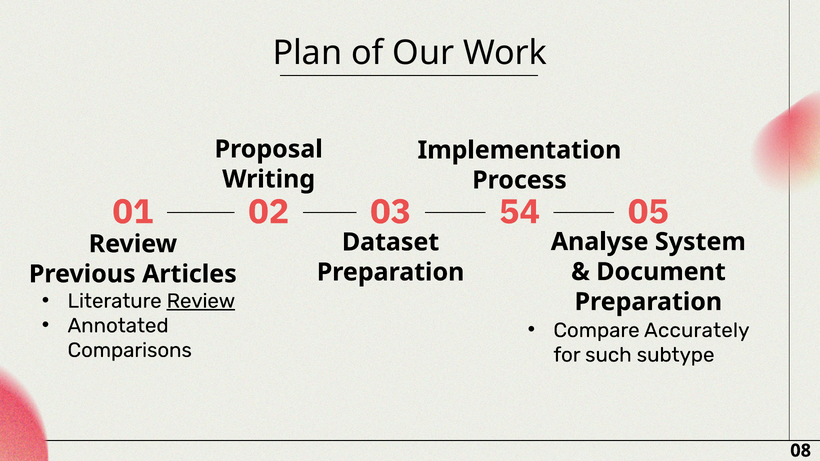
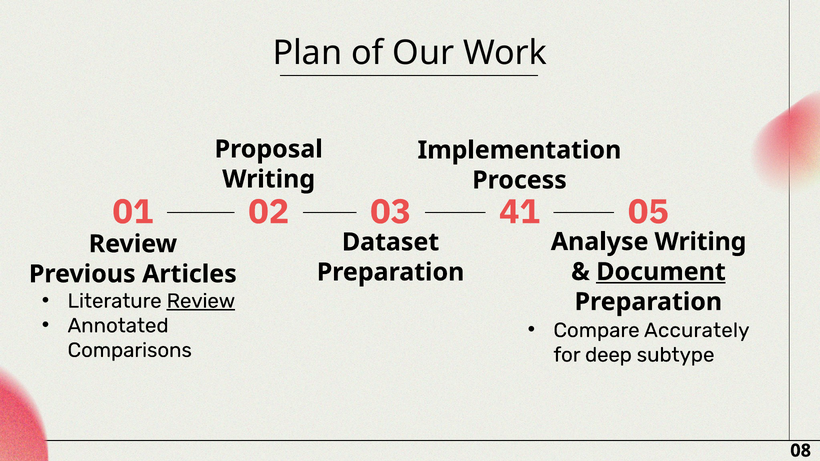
54: 54 -> 41
Analyse System: System -> Writing
Document underline: none -> present
such: such -> deep
